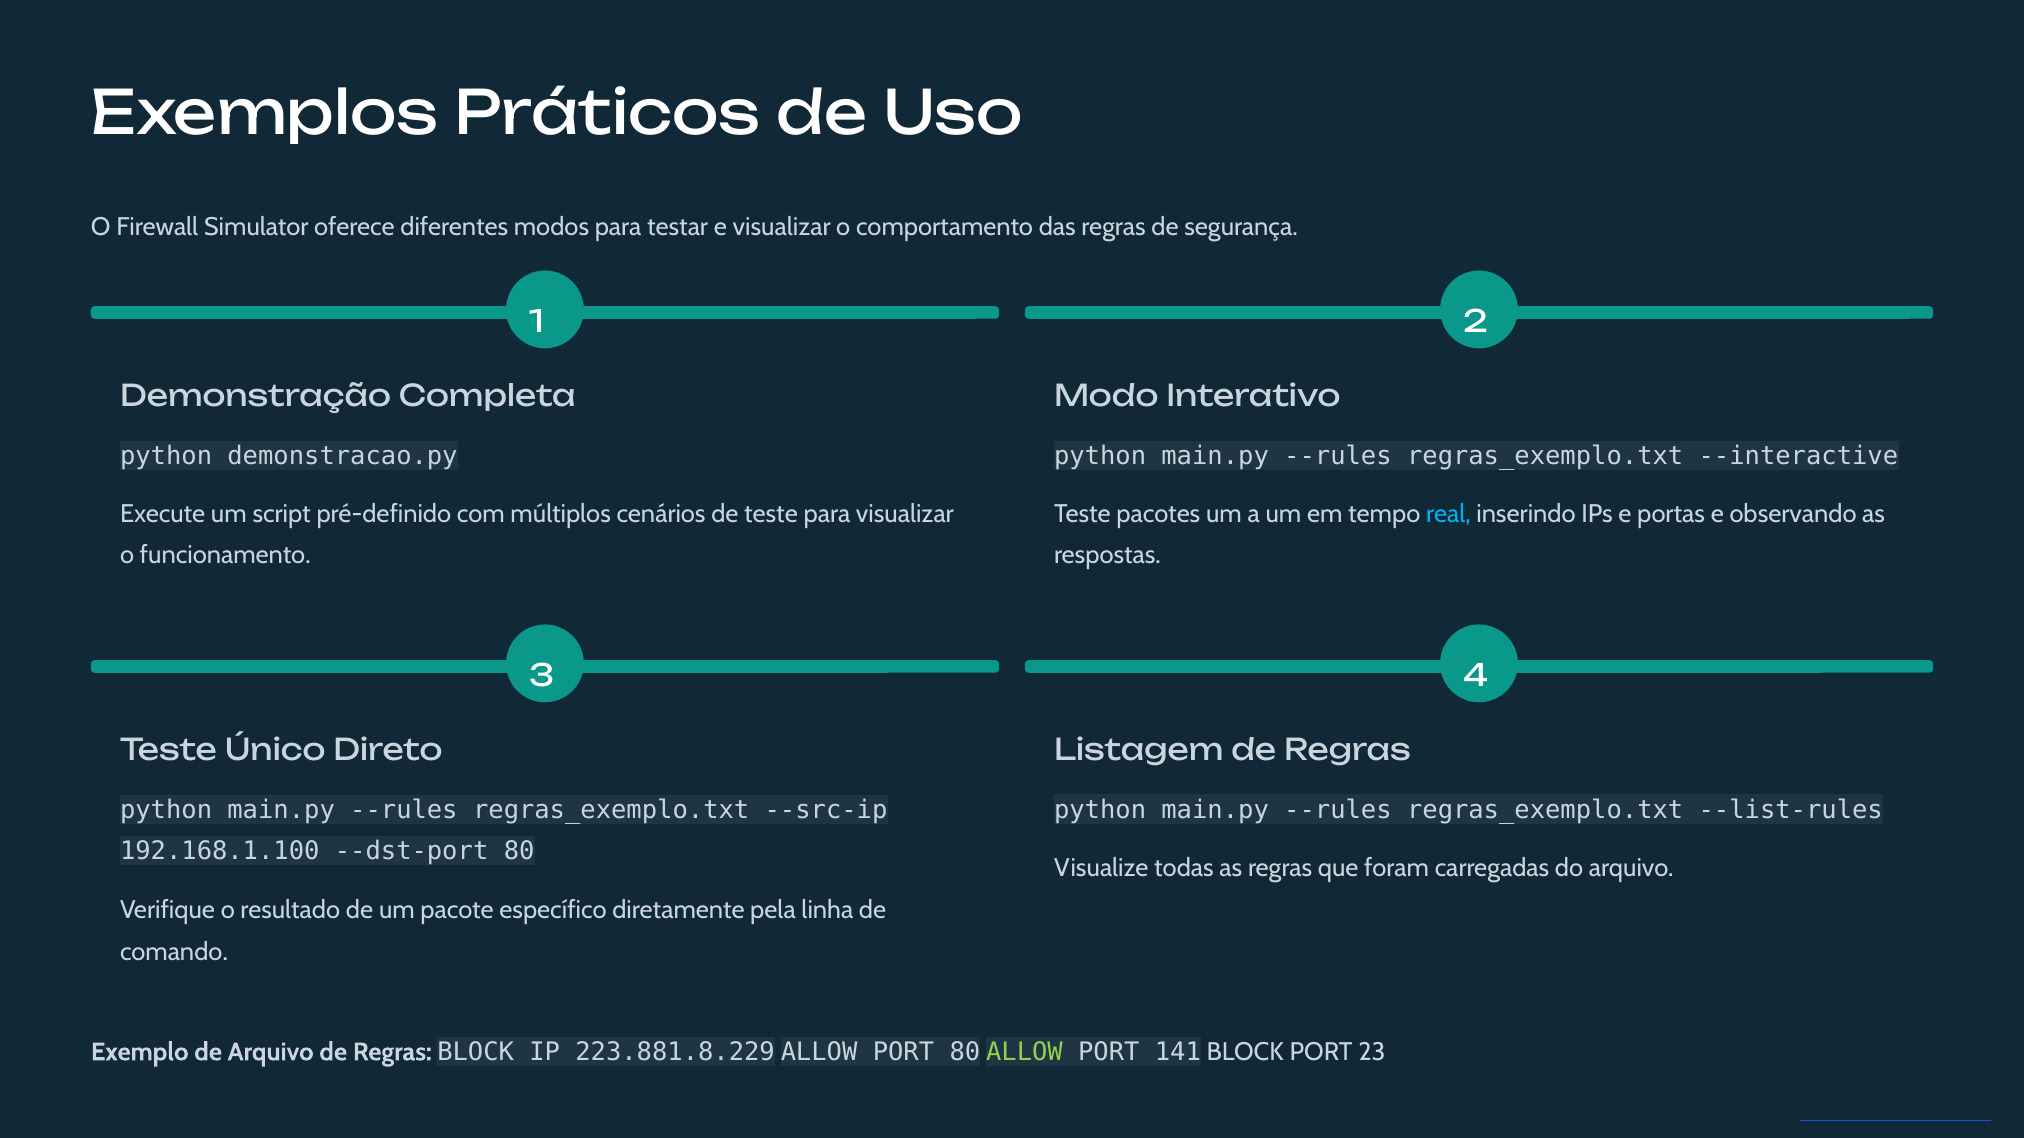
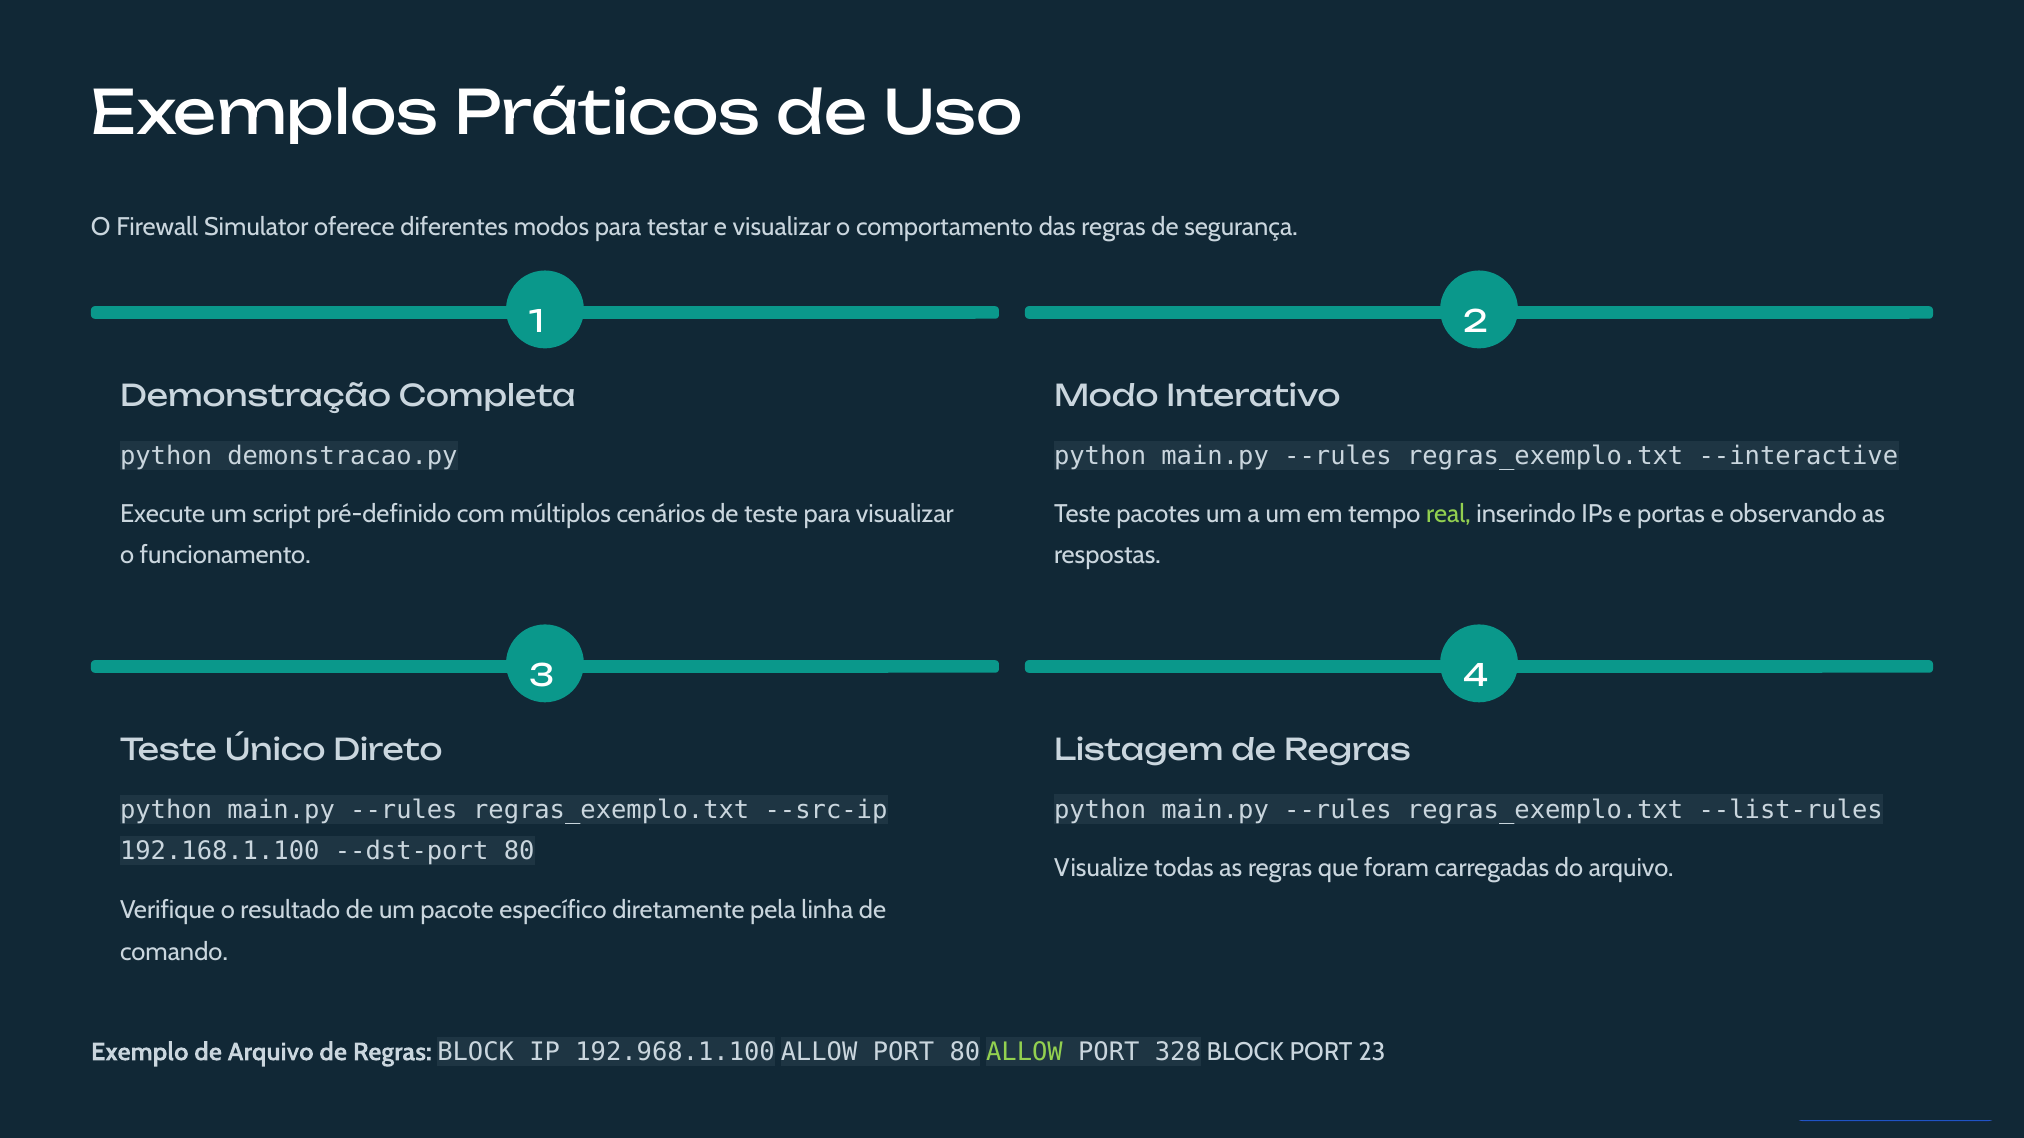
real colour: light blue -> light green
223.881.8.229: 223.881.8.229 -> 192.968.1.100
141: 141 -> 328
